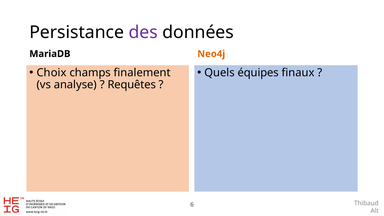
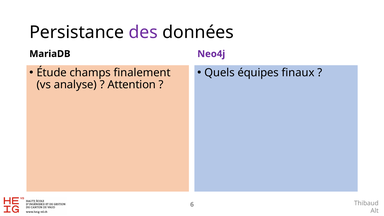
Neo4j colour: orange -> purple
Choix: Choix -> Étude
Requêtes: Requêtes -> Attention
